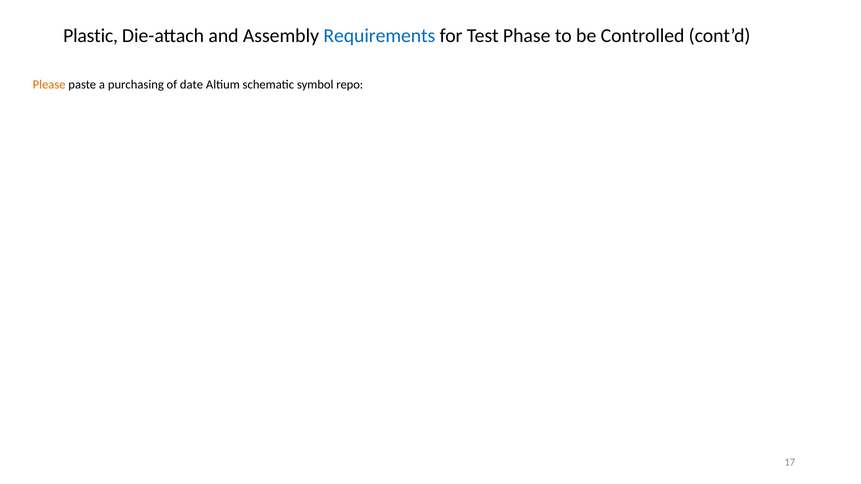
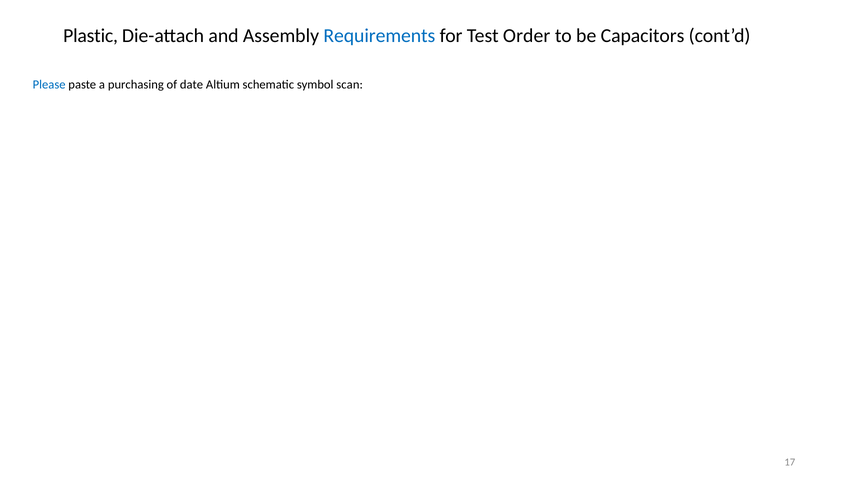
Phase: Phase -> Order
Controlled: Controlled -> Capacitors
Please colour: orange -> blue
repo: repo -> scan
